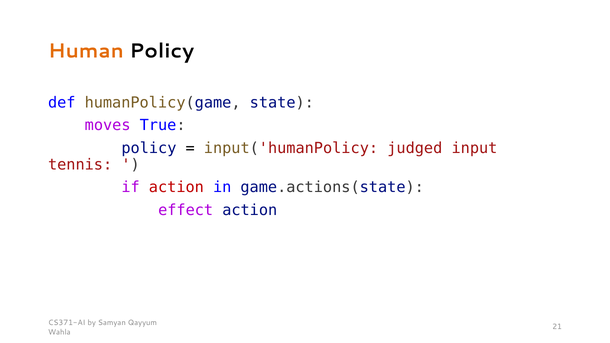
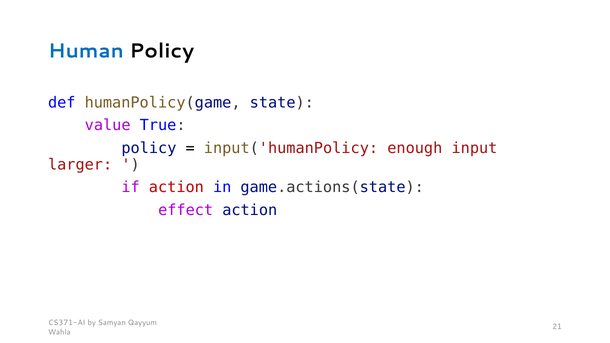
Human colour: orange -> blue
moves: moves -> value
judged: judged -> enough
tennis: tennis -> larger
